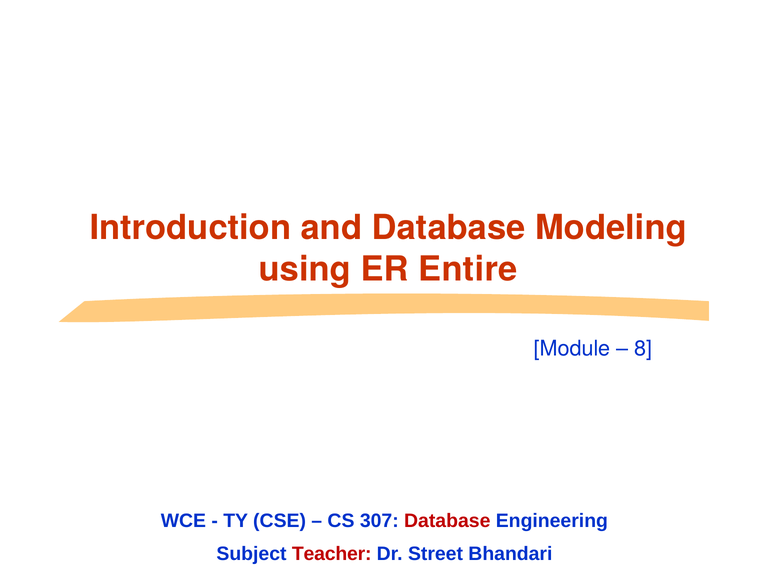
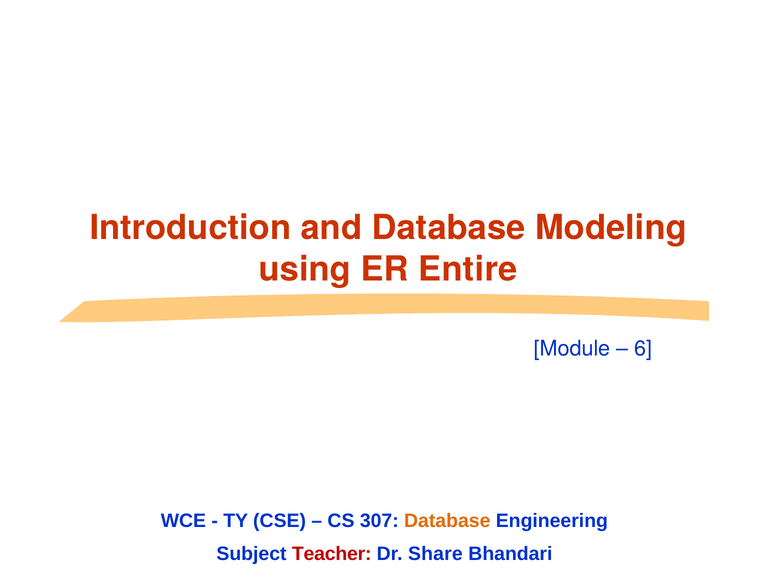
8: 8 -> 6
Database at (447, 521) colour: red -> orange
Street: Street -> Share
